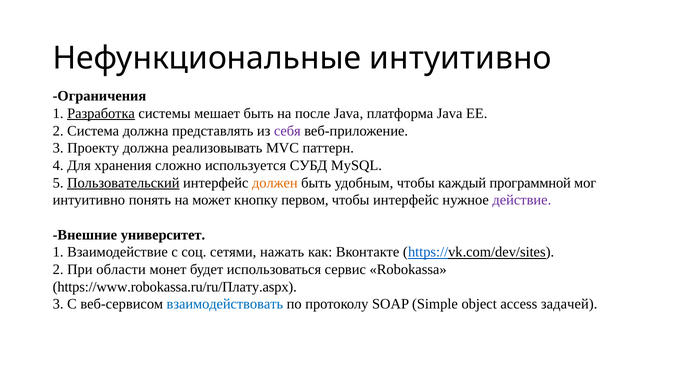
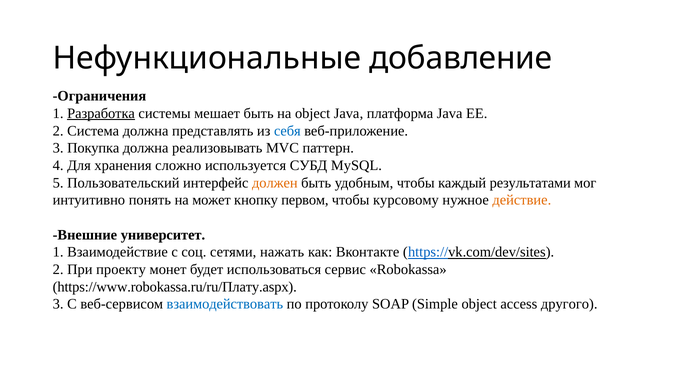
Нефункциональные интуитивно: интуитивно -> добавление
на после: после -> object
себя colour: purple -> blue
Проекту: Проекту -> Покупка
Пользовательский underline: present -> none
программной: программной -> результатами
чтобы интерфейс: интерфейс -> курсовому
действие colour: purple -> orange
области: области -> проекту
задачей: задачей -> другого
